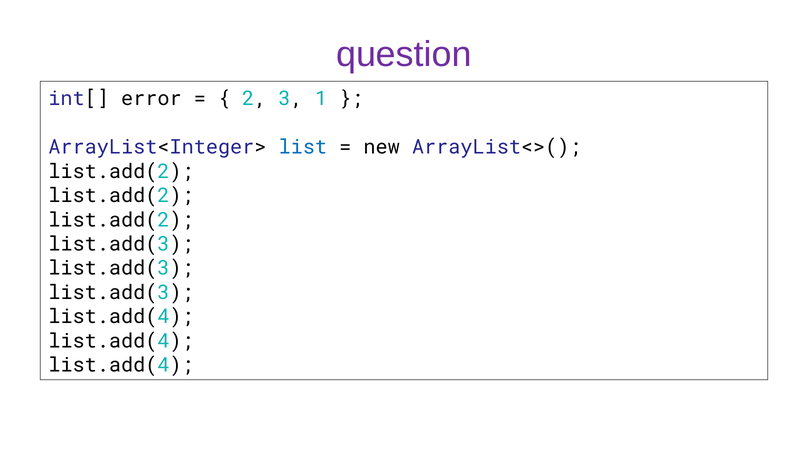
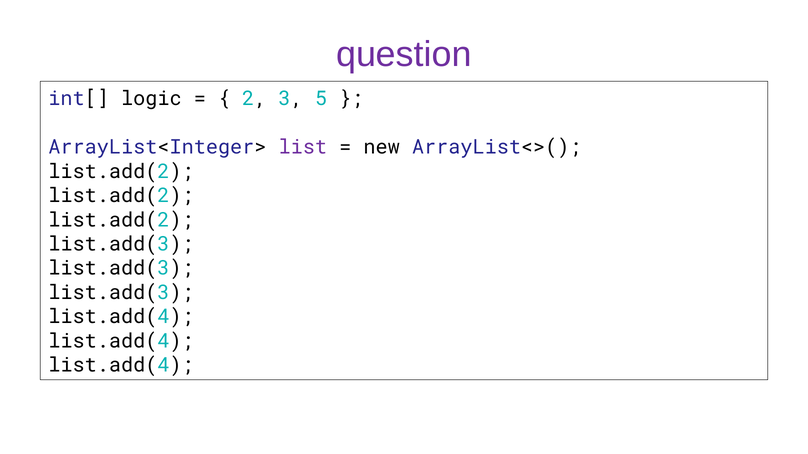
error: error -> logic
1: 1 -> 5
list colour: blue -> purple
